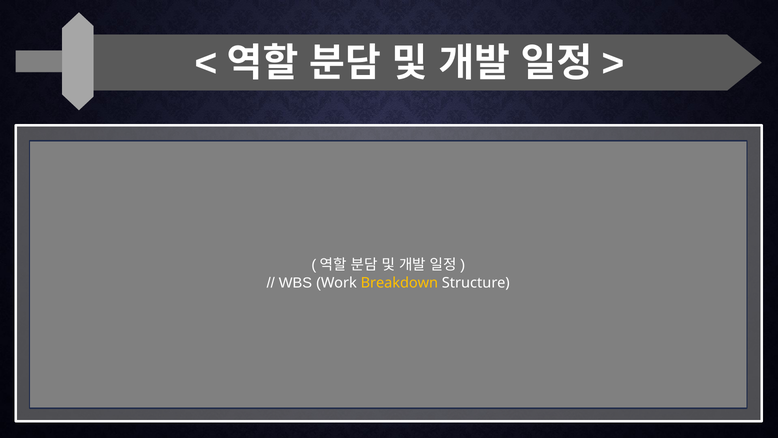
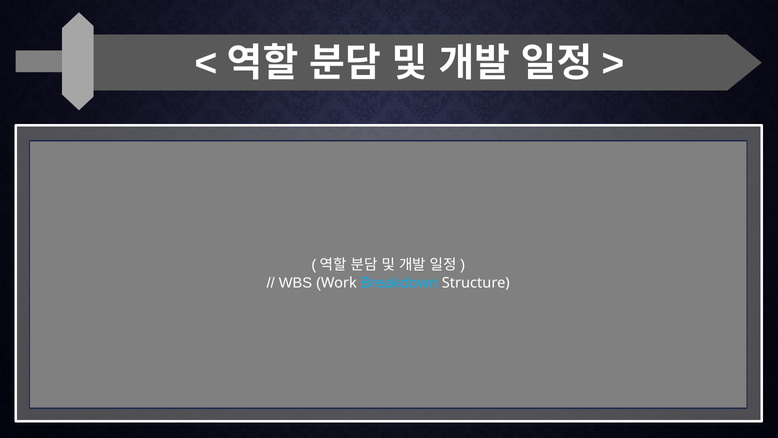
Breakdown colour: yellow -> light blue
